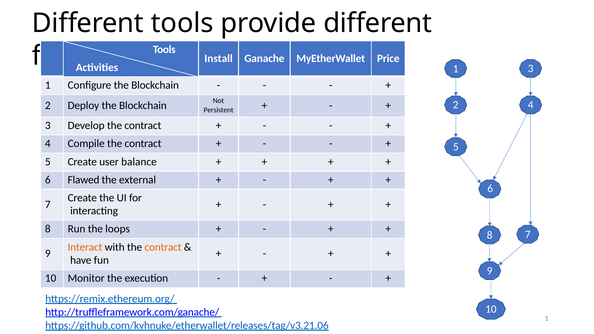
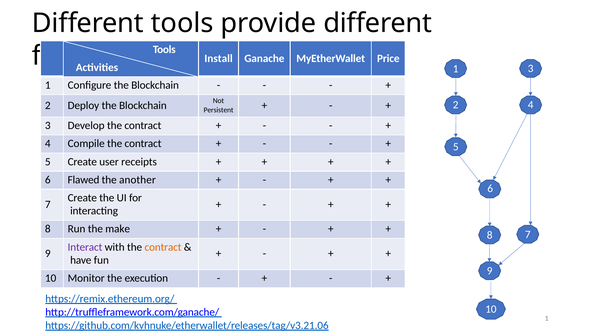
balance: balance -> receipts
external: external -> another
loops: loops -> make
Interact colour: orange -> purple
